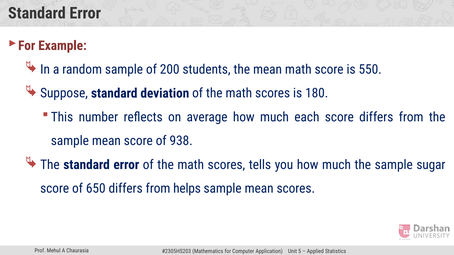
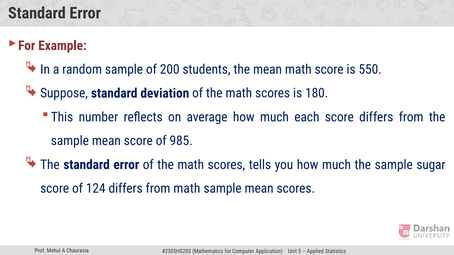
938: 938 -> 985
650: 650 -> 124
from helps: helps -> math
